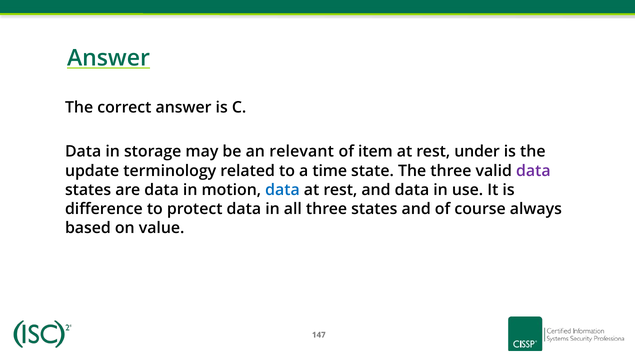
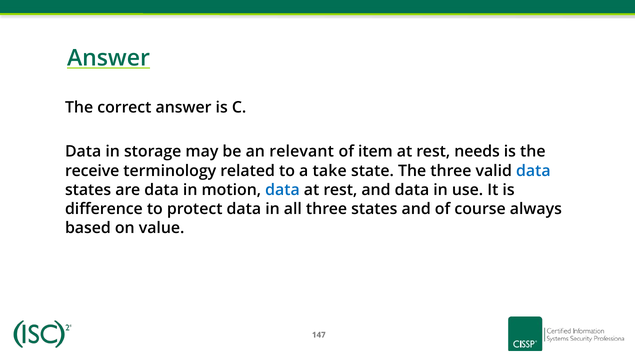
under: under -> needs
update: update -> receive
time: time -> take
data at (533, 171) colour: purple -> blue
